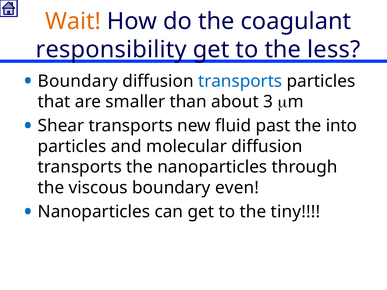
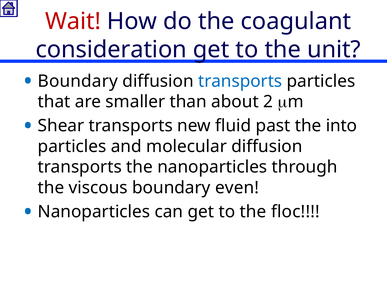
Wait colour: orange -> red
responsibility: responsibility -> consideration
less: less -> unit
3: 3 -> 2
tiny: tiny -> floc
